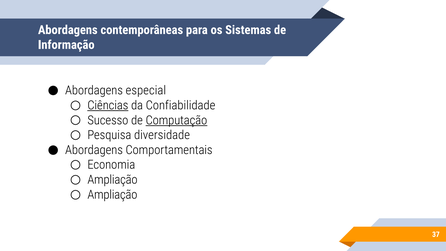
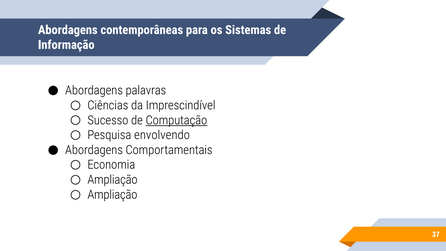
especial: especial -> palavras
Ciências underline: present -> none
Confiabilidade: Confiabilidade -> Imprescindível
diversidade: diversidade -> envolvendo
